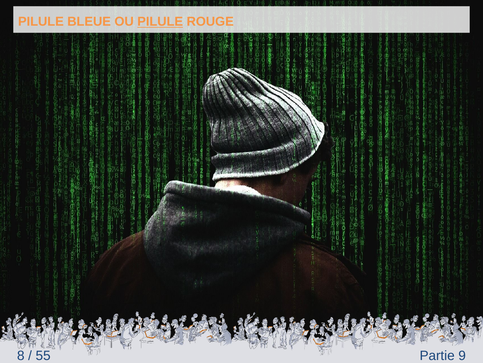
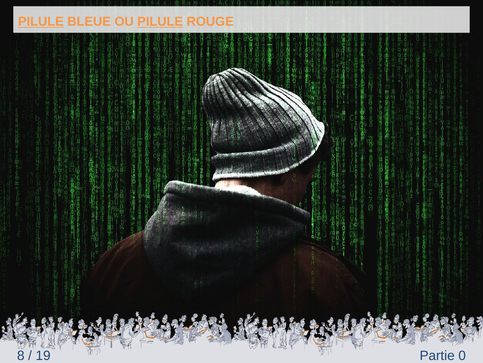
PILULE at (41, 22) underline: none -> present
55: 55 -> 19
9: 9 -> 0
